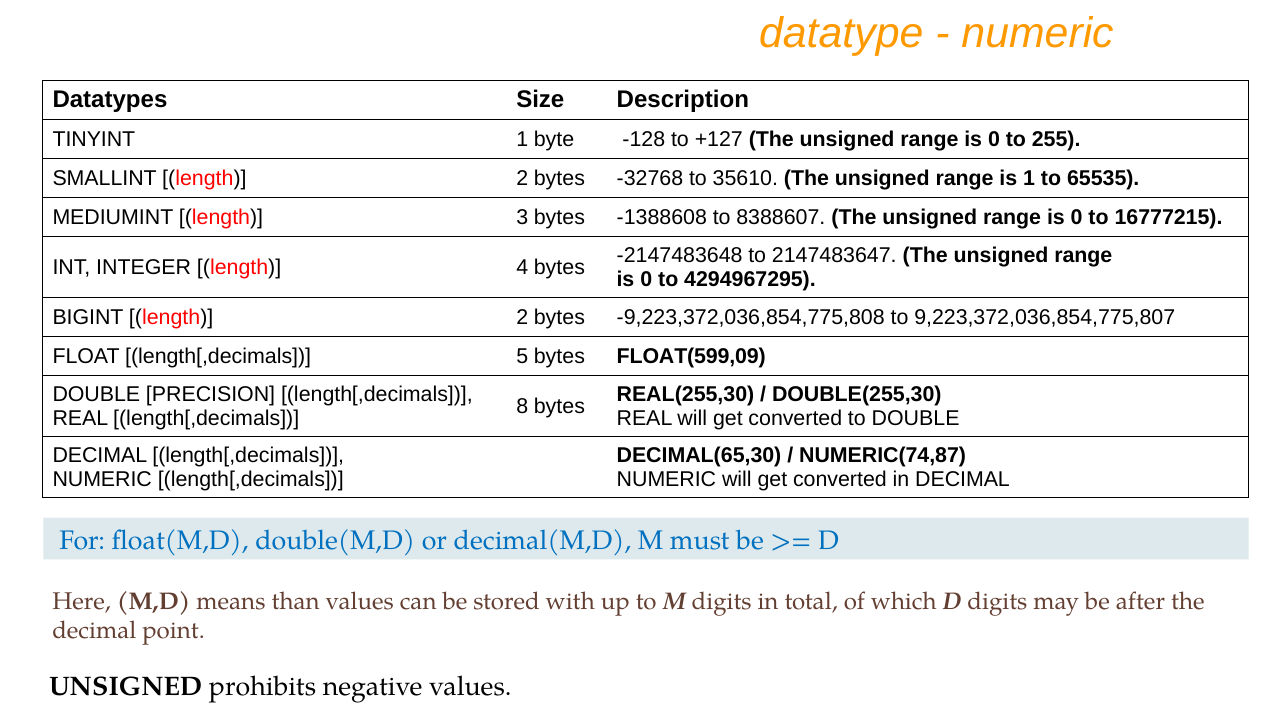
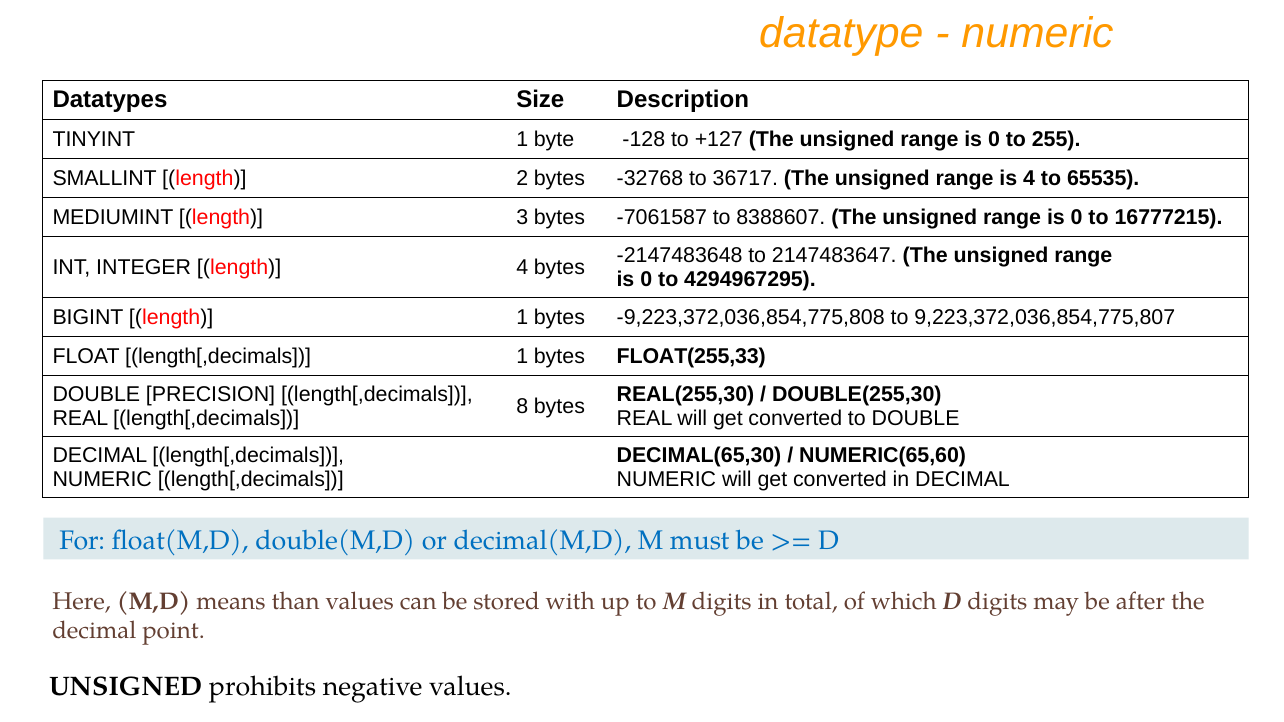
35610: 35610 -> 36717
is 1: 1 -> 4
-1388608: -1388608 -> -7061587
BIGINT length 2: 2 -> 1
length[,decimals 5: 5 -> 1
FLOAT(599,09: FLOAT(599,09 -> FLOAT(255,33
NUMERIC(74,87: NUMERIC(74,87 -> NUMERIC(65,60
